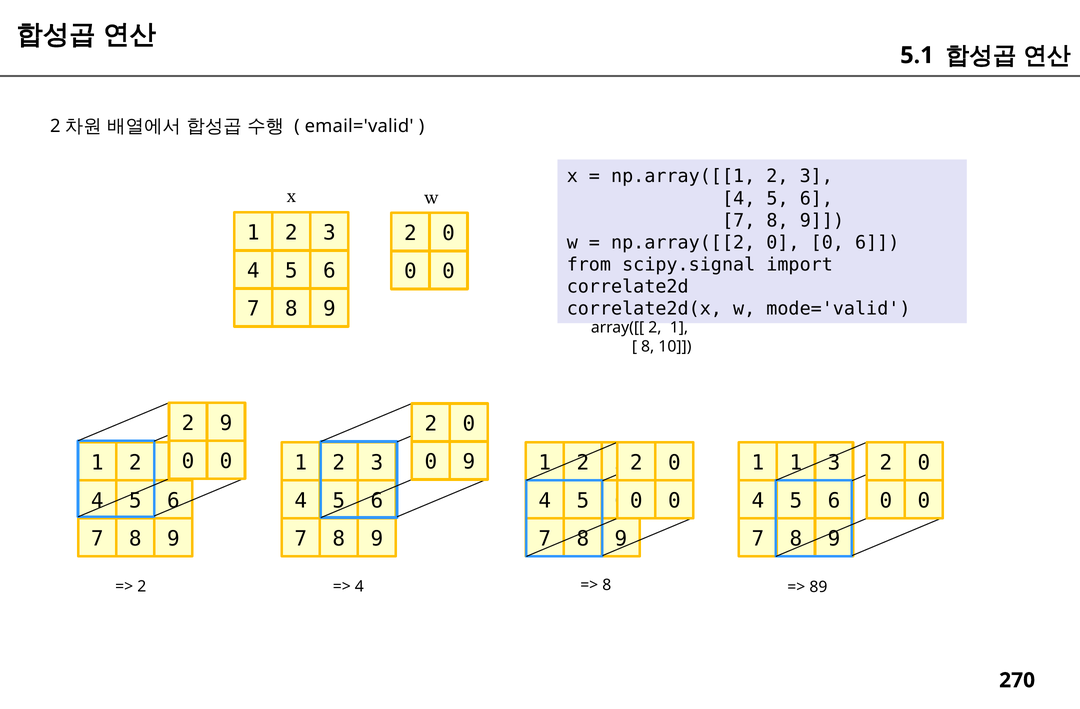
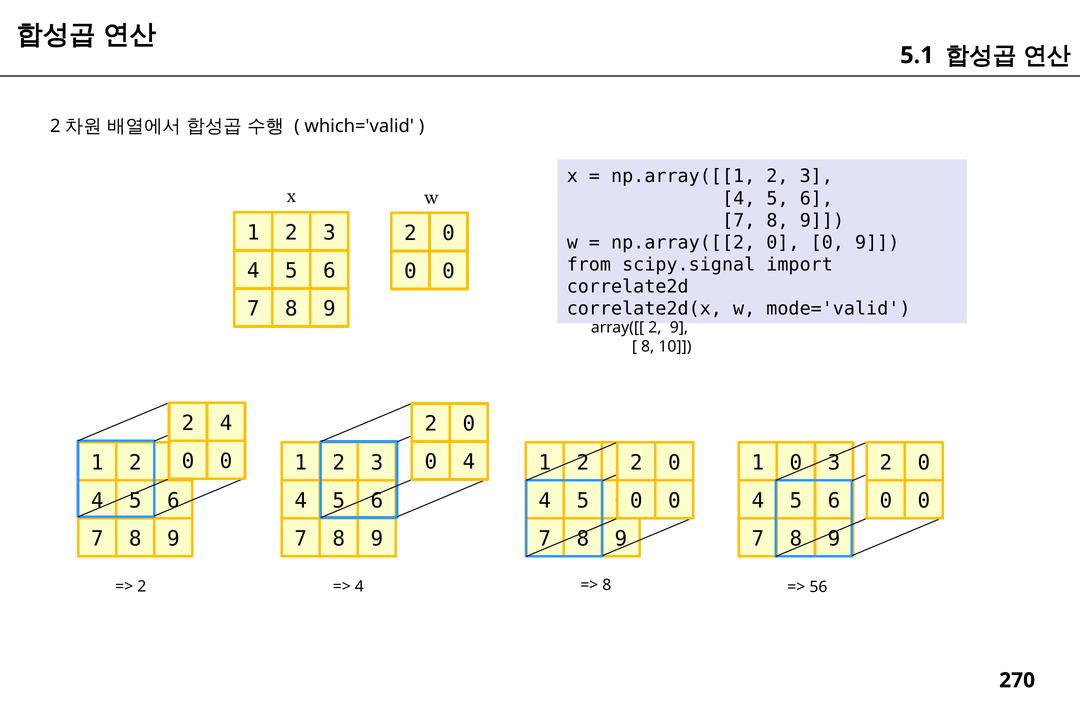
email='valid: email='valid -> which='valid
0 6: 6 -> 9
2 1: 1 -> 9
2 9: 9 -> 4
0 9: 9 -> 4
1 1: 1 -> 0
89: 89 -> 56
